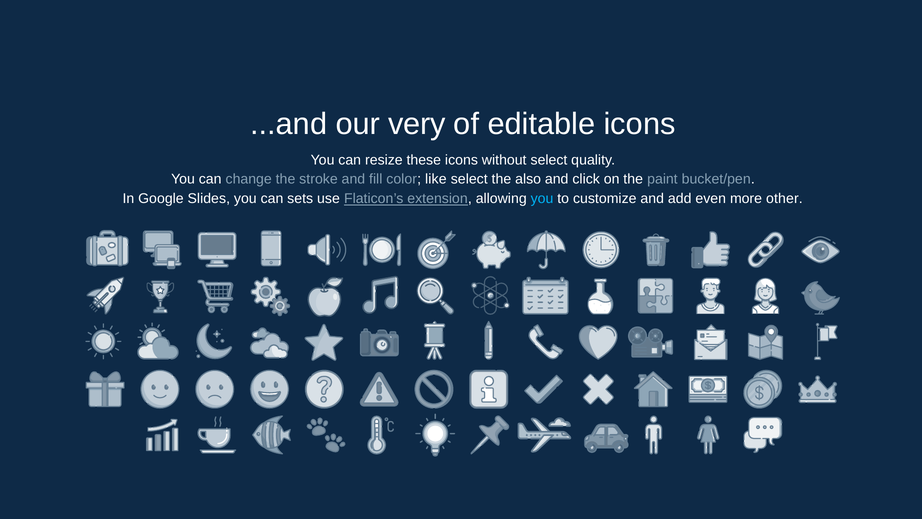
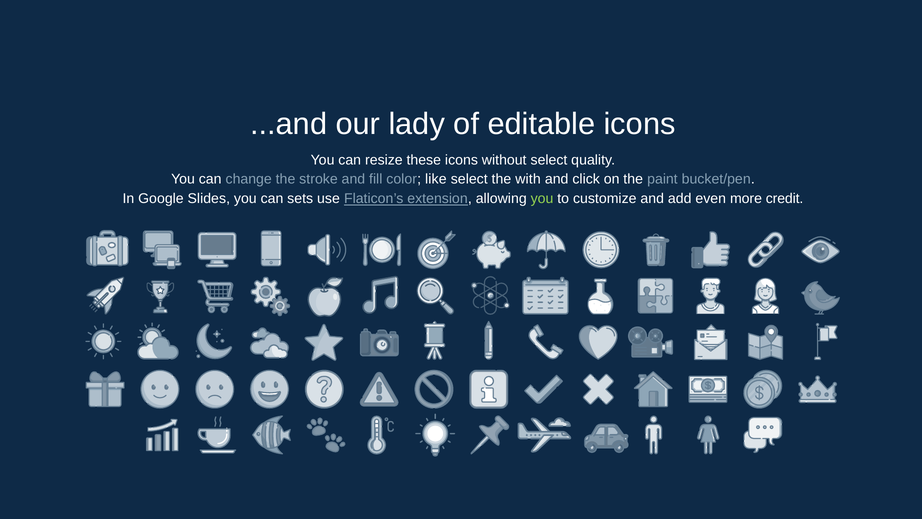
very: very -> lady
also: also -> with
you at (542, 199) colour: light blue -> light green
other: other -> credit
